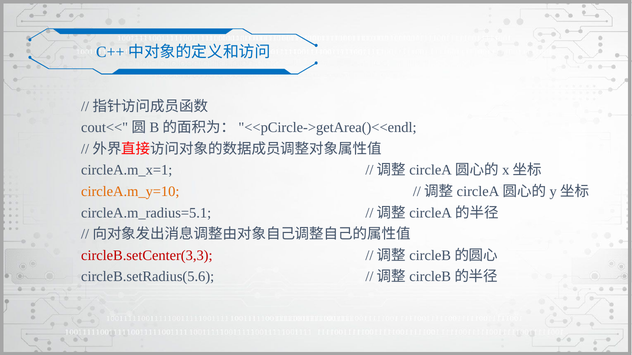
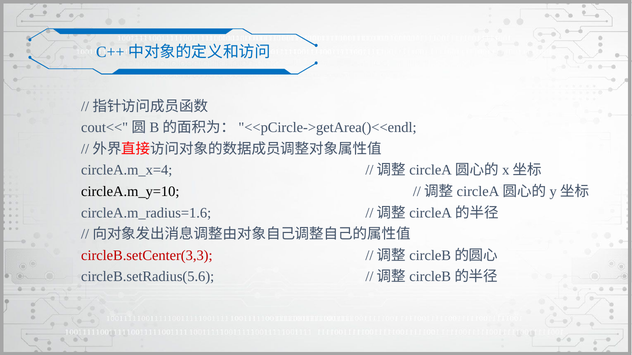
circleA.m_x=1: circleA.m_x=1 -> circleA.m_x=4
circleA.m_y=10 colour: orange -> black
circleA.m_radius=5.1: circleA.m_radius=5.1 -> circleA.m_radius=1.6
